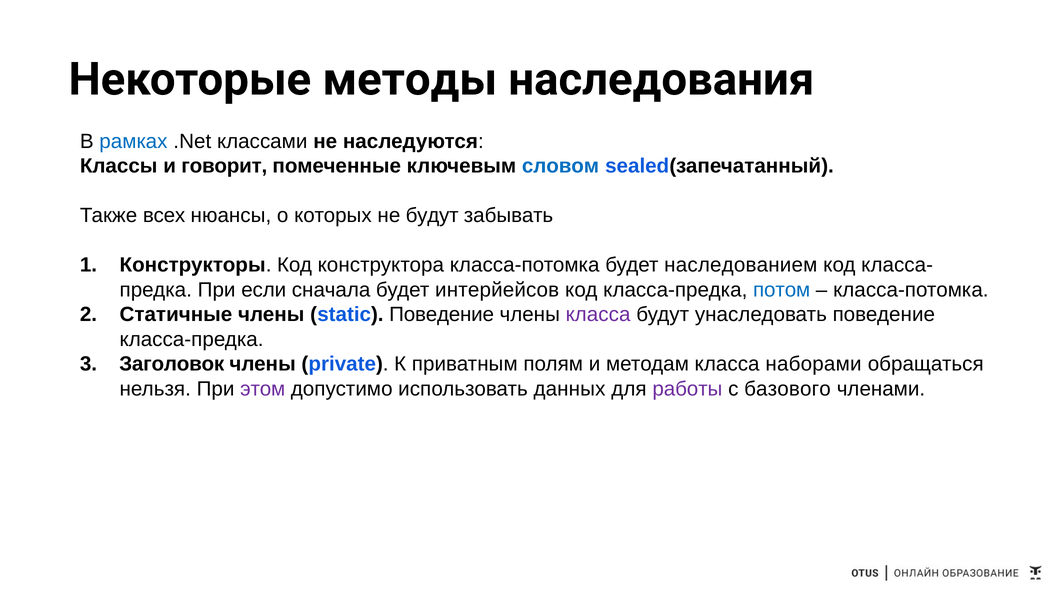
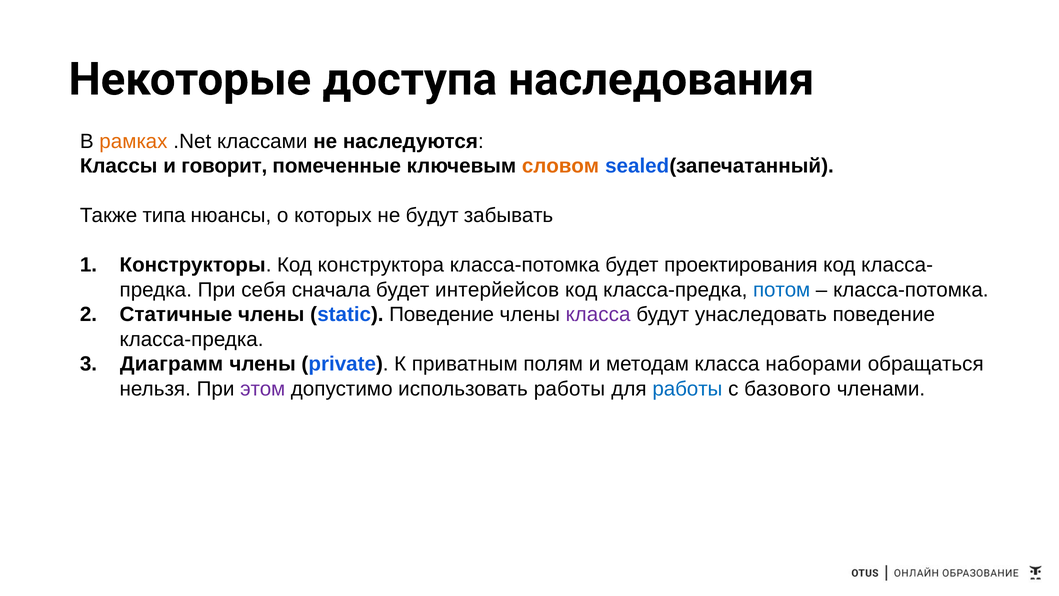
методы: методы -> доступа
рамках colour: blue -> orange
словом colour: blue -> orange
всех: всех -> типа
наследованием: наследованием -> проектирования
если: если -> себя
Заголовок: Заголовок -> Диаграмм
использовать данных: данных -> работы
работы at (687, 389) colour: purple -> blue
